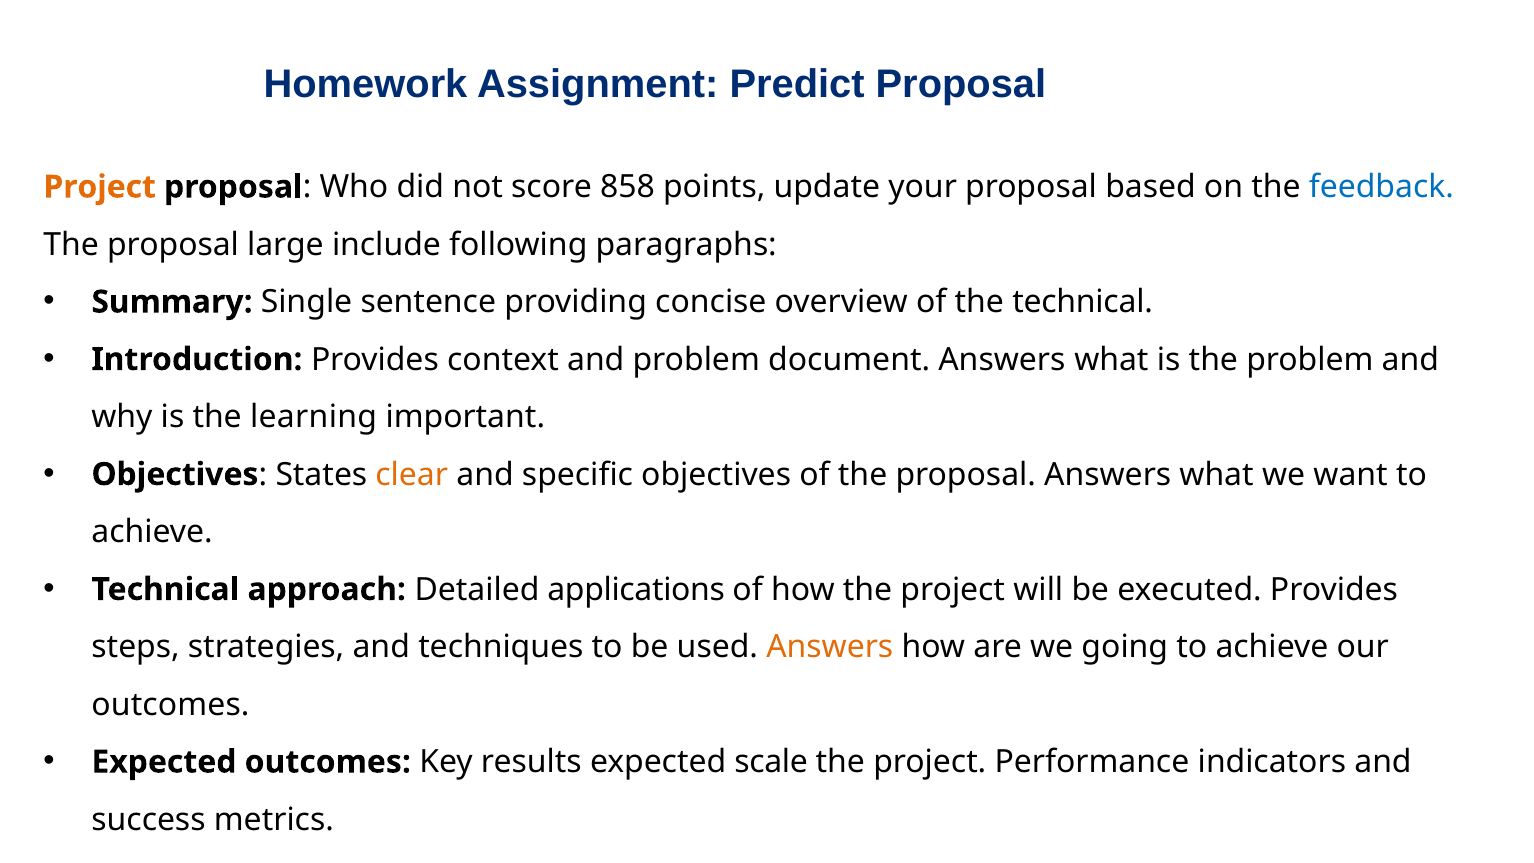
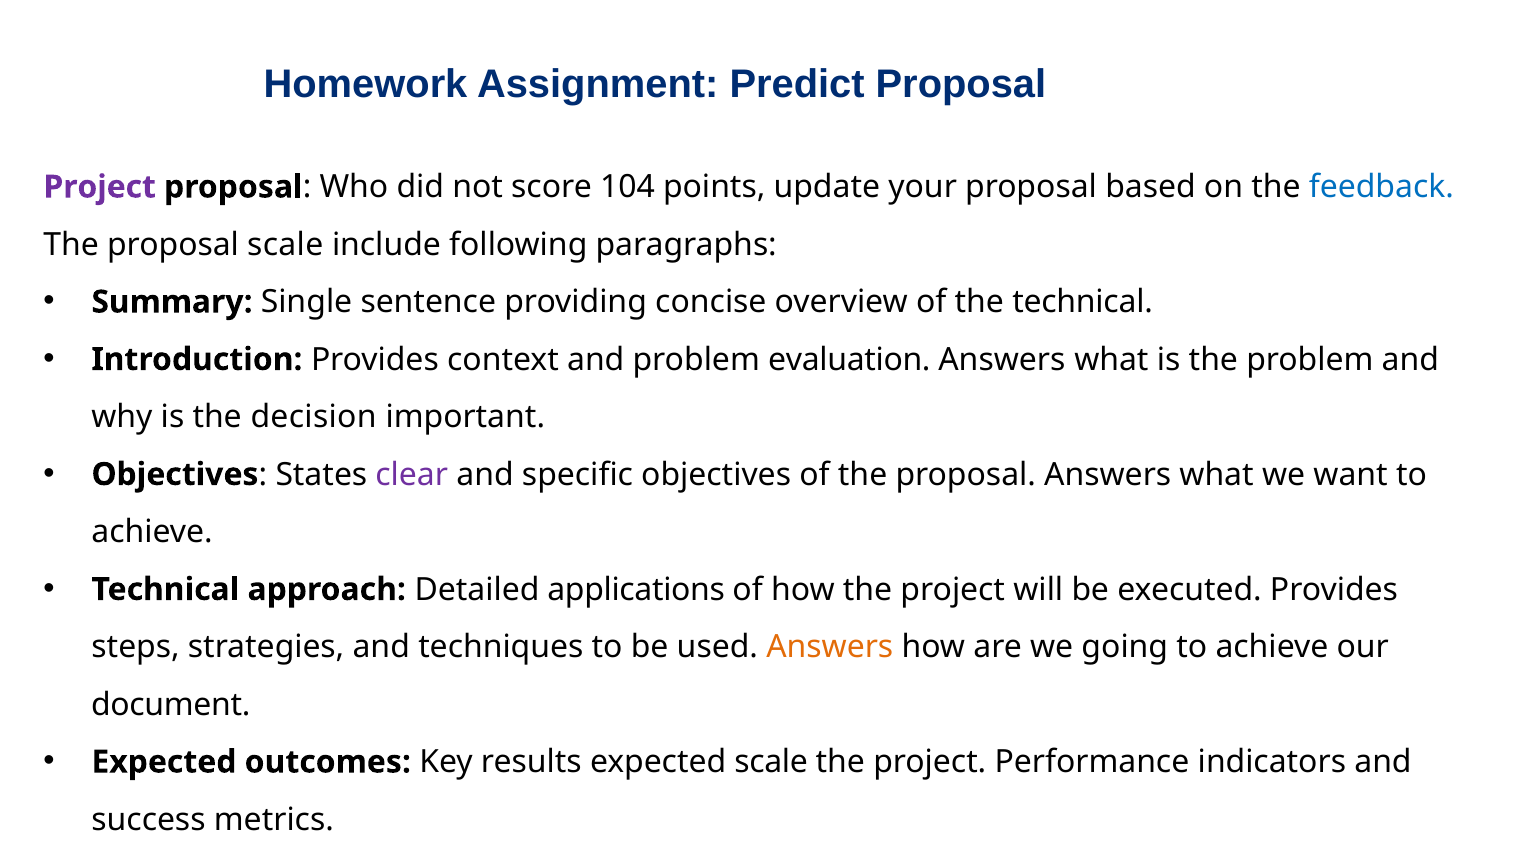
Project at (100, 187) colour: orange -> purple
858: 858 -> 104
proposal large: large -> scale
document: document -> evaluation
learning: learning -> decision
clear colour: orange -> purple
outcomes at (170, 704): outcomes -> document
